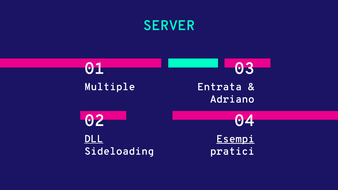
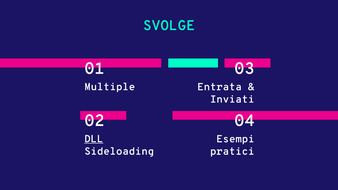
SERVER: SERVER -> SVOLGE
Adriano: Adriano -> Inviati
Esempi underline: present -> none
